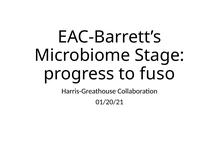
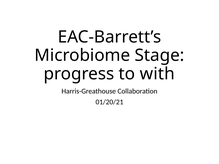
fuso: fuso -> with
